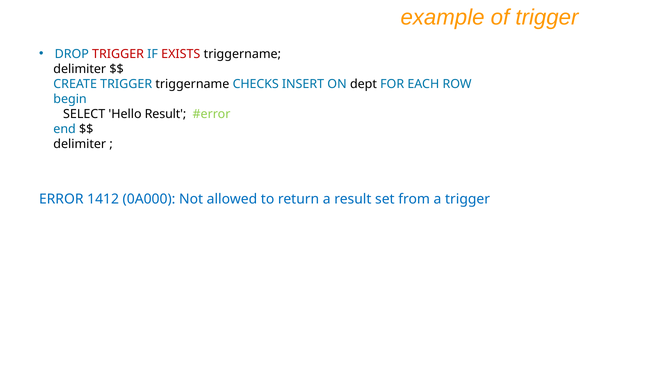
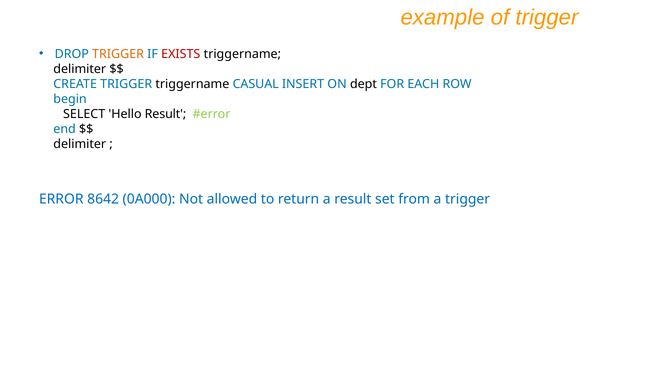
TRIGGER at (118, 54) colour: red -> orange
CHECKS: CHECKS -> CASUAL
1412: 1412 -> 8642
